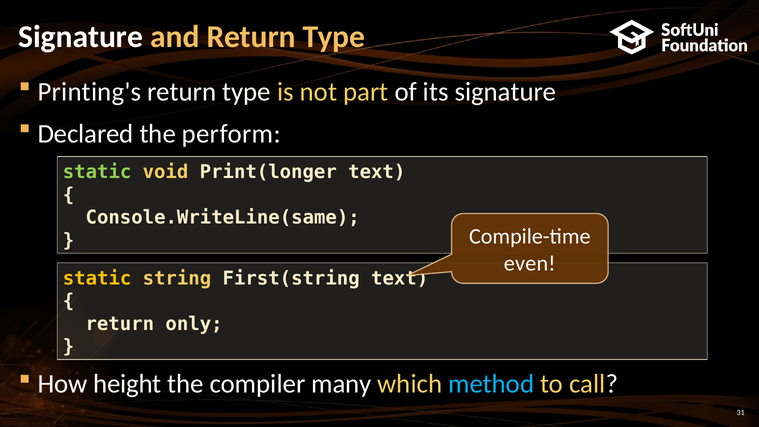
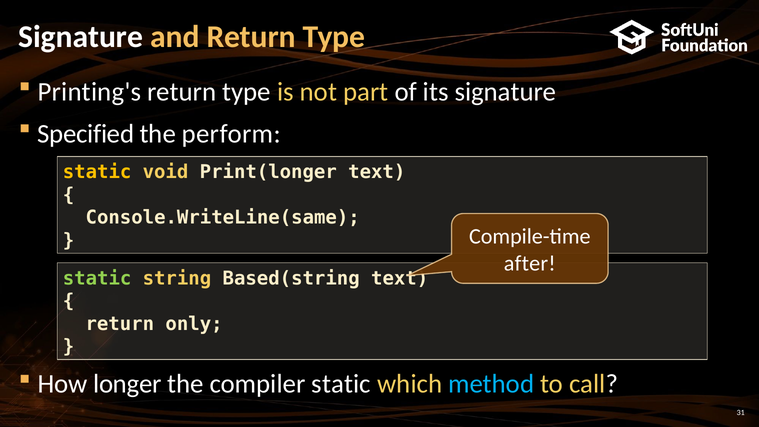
Declared: Declared -> Specified
static at (97, 172) colour: light green -> yellow
even: even -> after
static at (97, 278) colour: yellow -> light green
First(string: First(string -> Based(string
height: height -> longer
compiler many: many -> static
